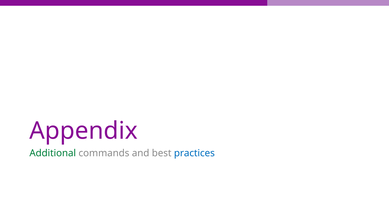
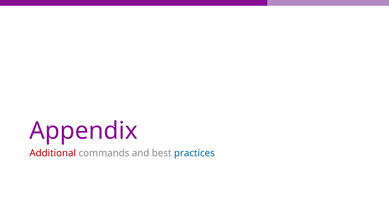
Additional colour: green -> red
